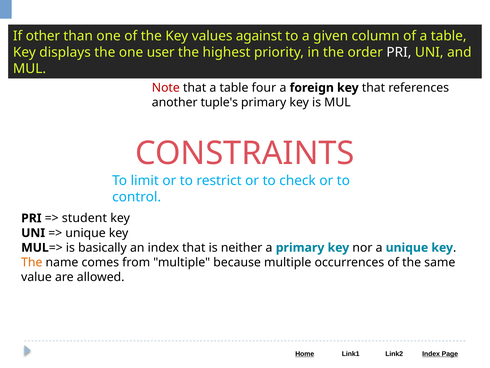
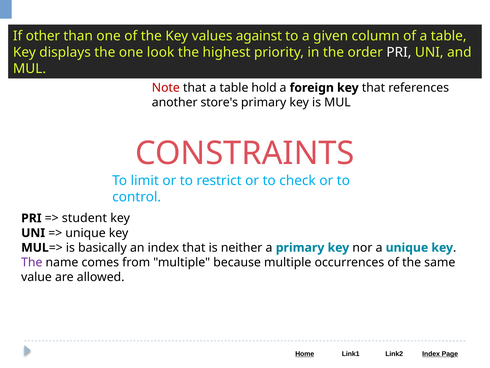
user: user -> look
four: four -> hold
tuple's: tuple's -> store's
The at (32, 262) colour: orange -> purple
